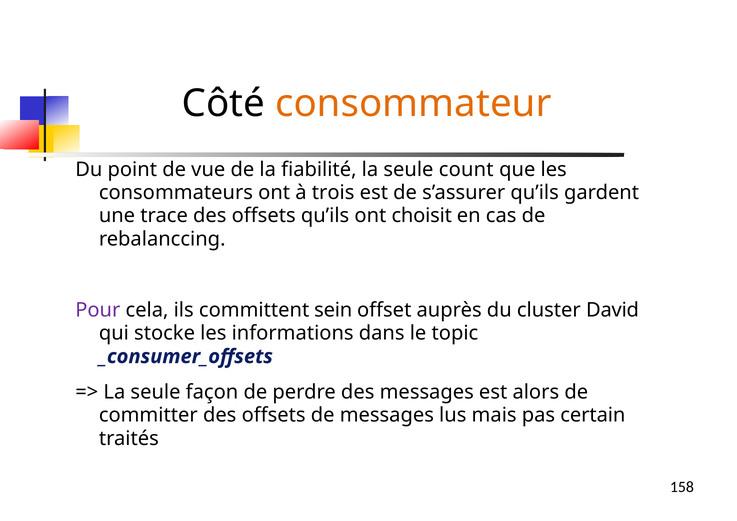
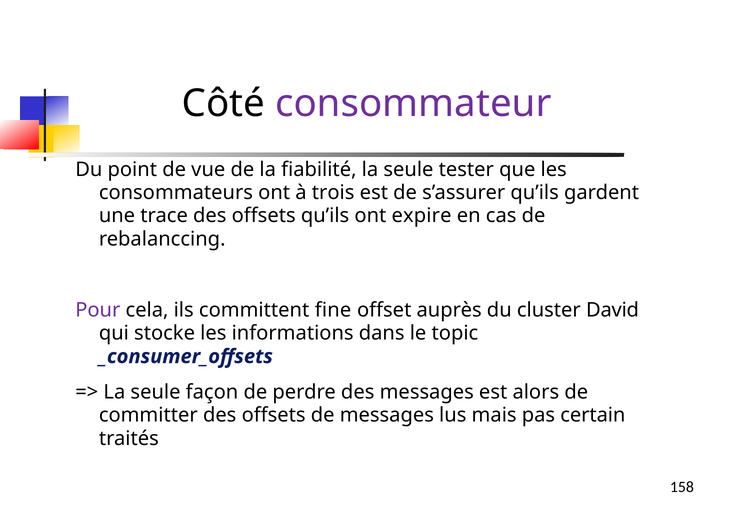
consommateur colour: orange -> purple
count: count -> tester
choisit: choisit -> expire
sein: sein -> fine
